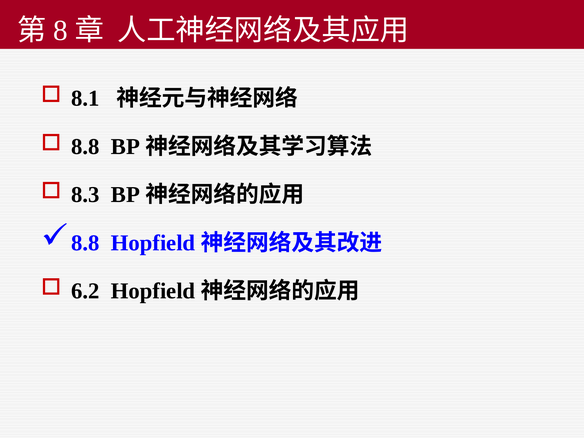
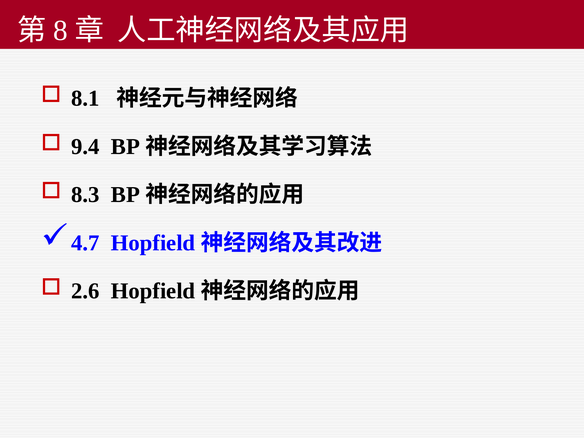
8.8 at (85, 147): 8.8 -> 9.4
8.8 at (85, 243): 8.8 -> 4.7
6.2: 6.2 -> 2.6
